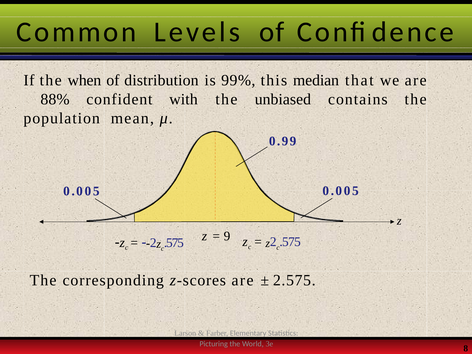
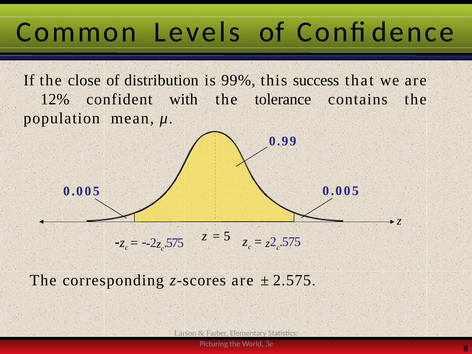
when: when -> close
median: median -> success
88%: 88% -> 12%
unbiased: unbiased -> tolerance
9: 9 -> 5
